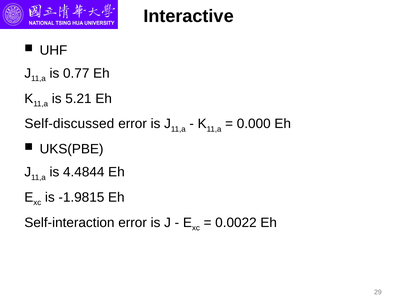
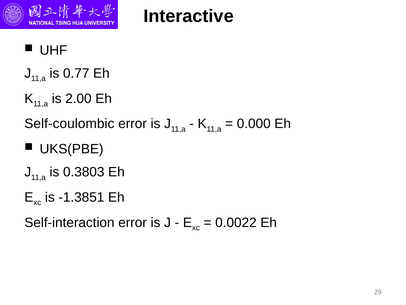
5.21: 5.21 -> 2.00
Self-discussed: Self-discussed -> Self-coulombic
4.4844: 4.4844 -> 0.3803
-1.9815: -1.9815 -> -1.3851
